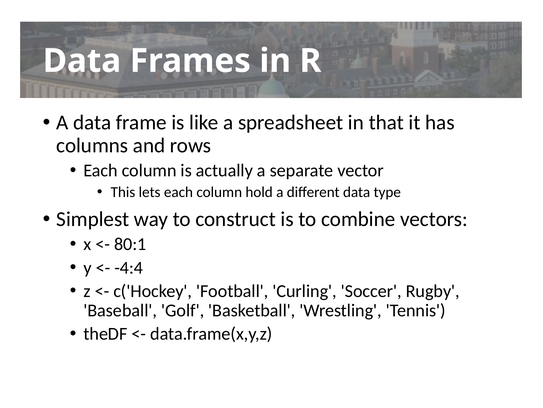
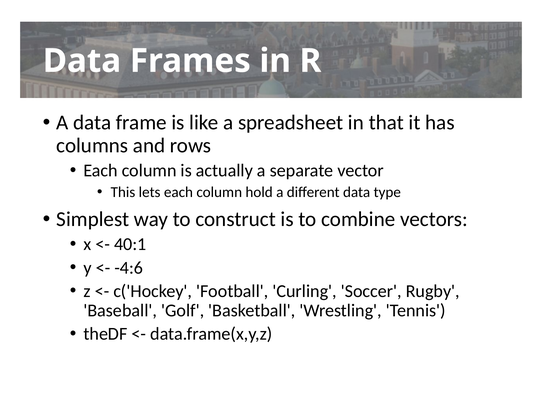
80:1: 80:1 -> 40:1
-4:4: -4:4 -> -4:6
